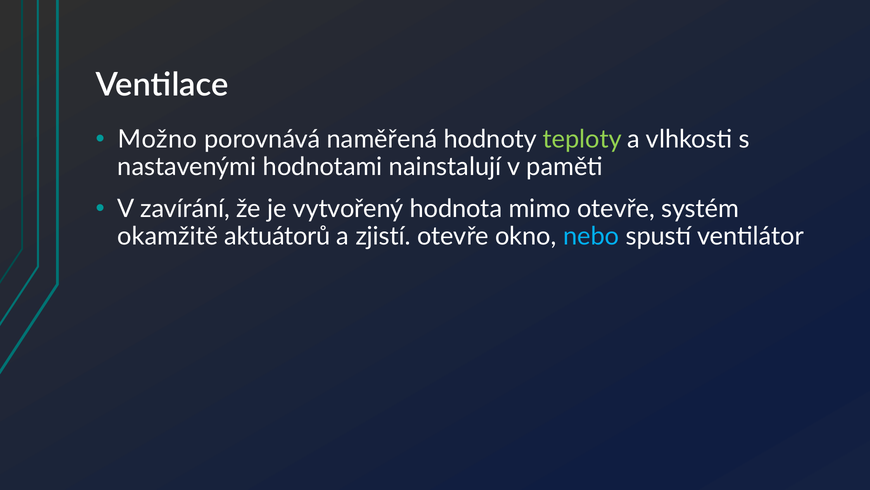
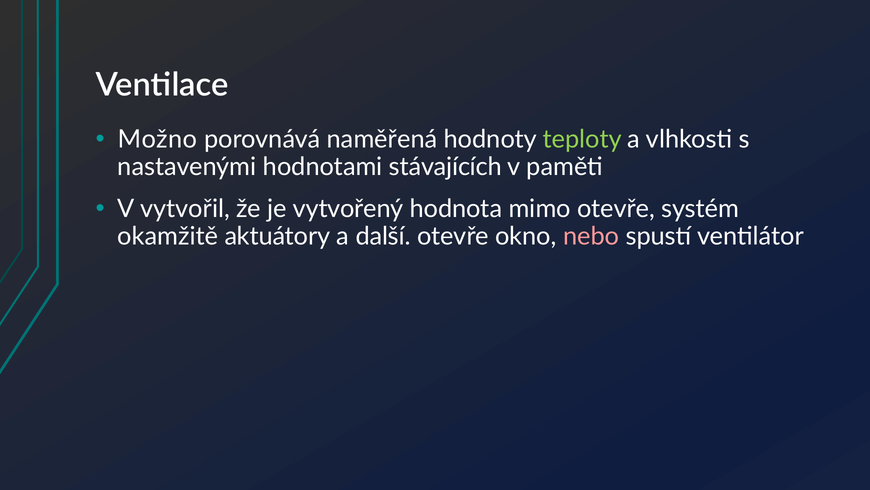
nainstalují: nainstalují -> stávajících
zavírání: zavírání -> vytvořil
aktuátorů: aktuátorů -> aktuátory
zjistí: zjistí -> další
nebo colour: light blue -> pink
